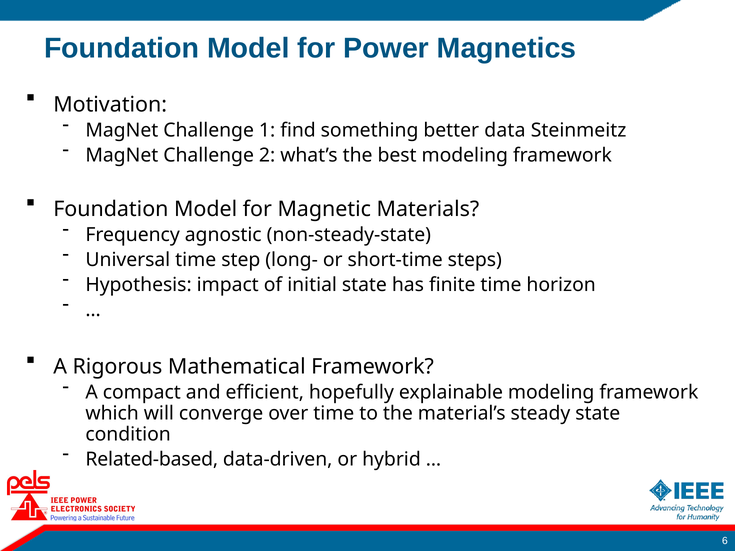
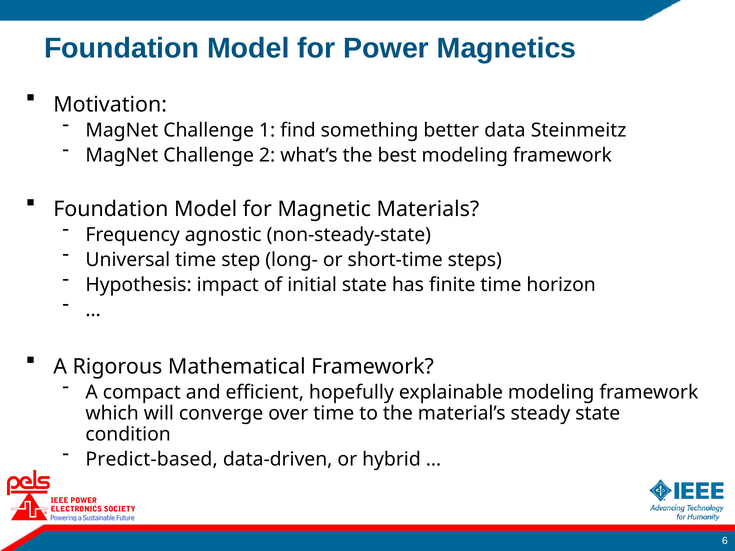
Related-based: Related-based -> Predict-based
